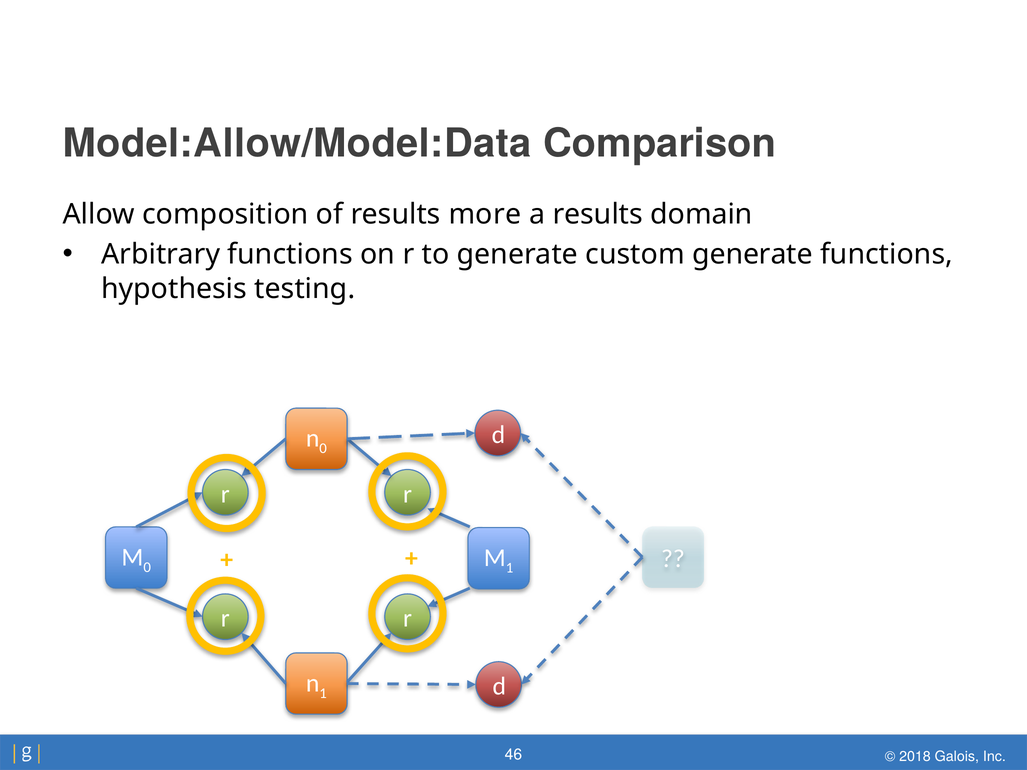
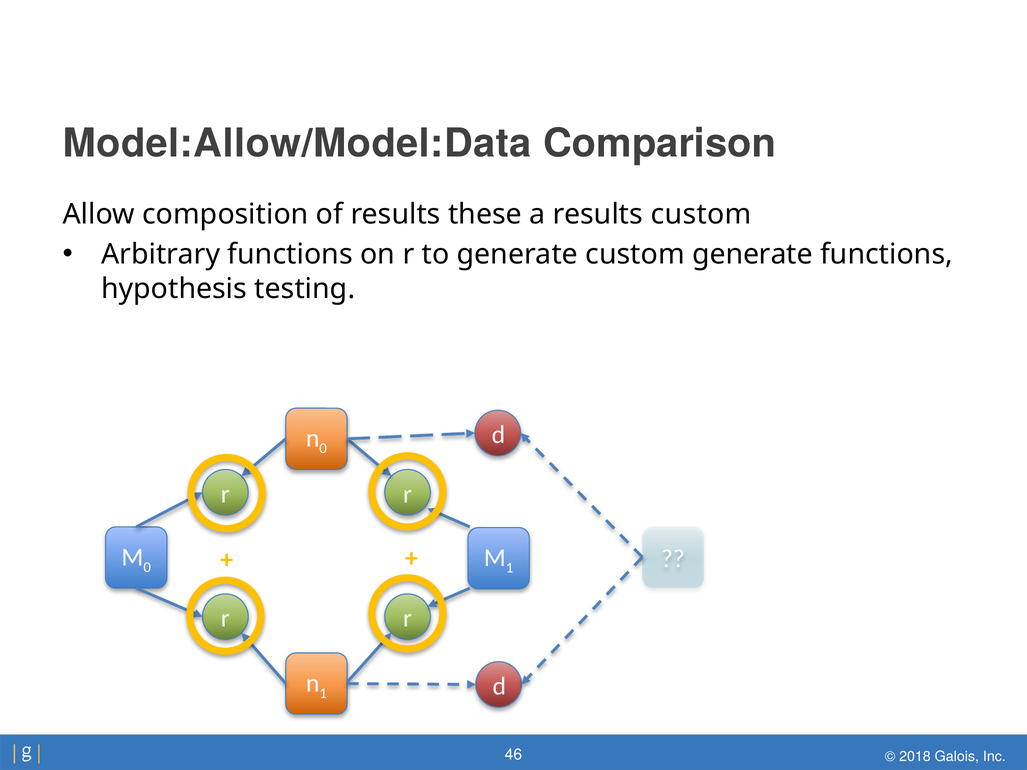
more: more -> these
results domain: domain -> custom
